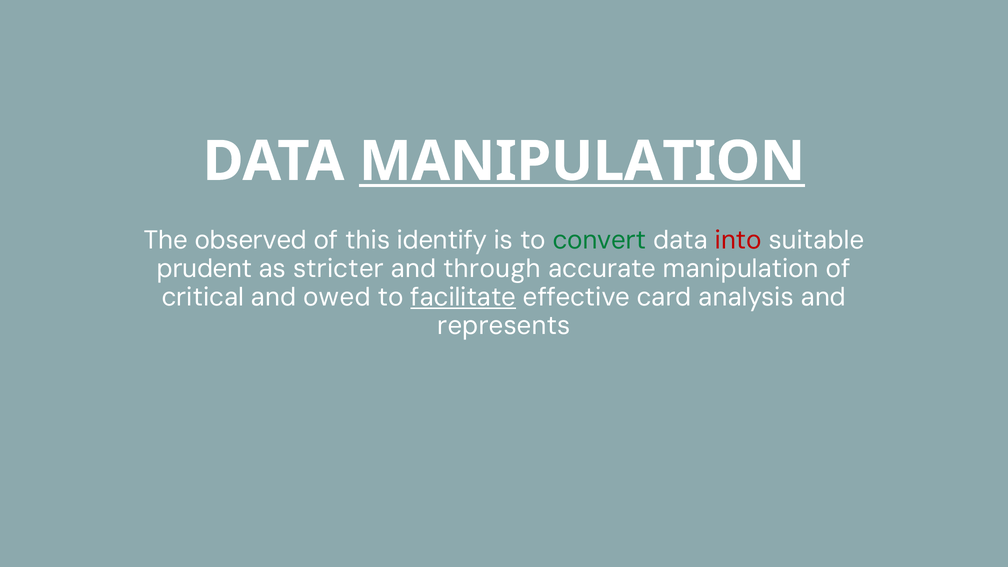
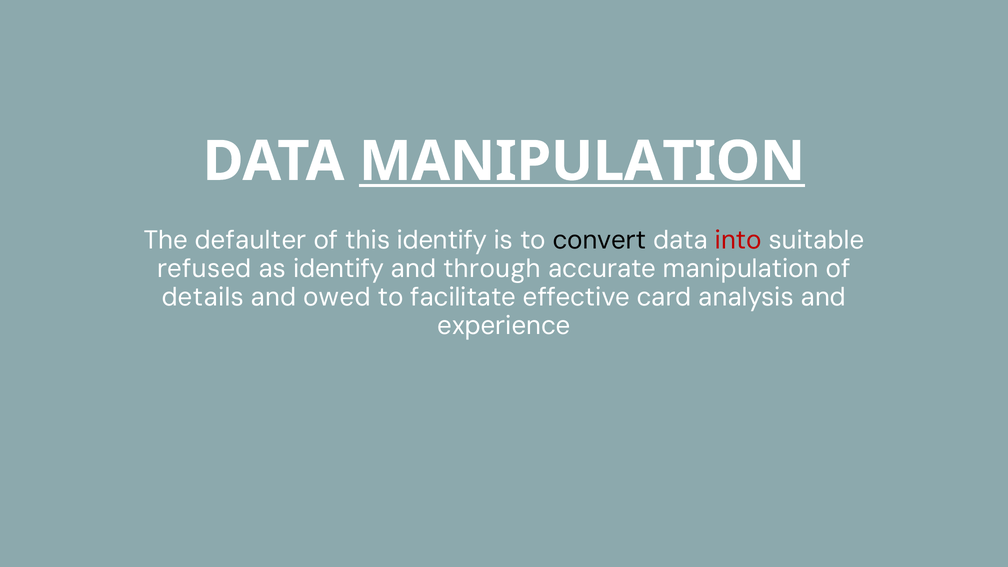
observed: observed -> defaulter
convert colour: green -> black
prudent: prudent -> refused
as stricter: stricter -> identify
critical: critical -> details
facilitate underline: present -> none
represents: represents -> experience
